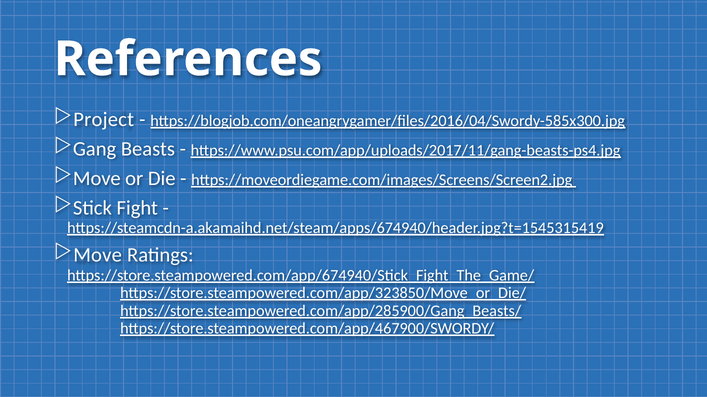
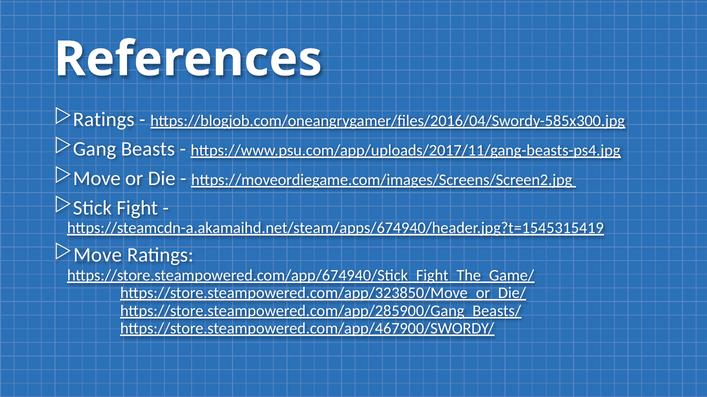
Project at (104, 119): Project -> Ratings
